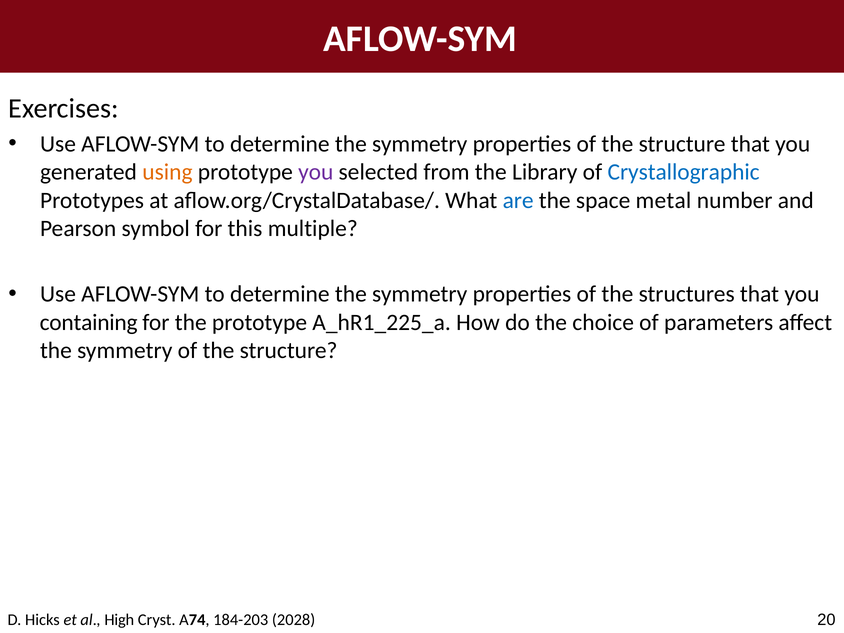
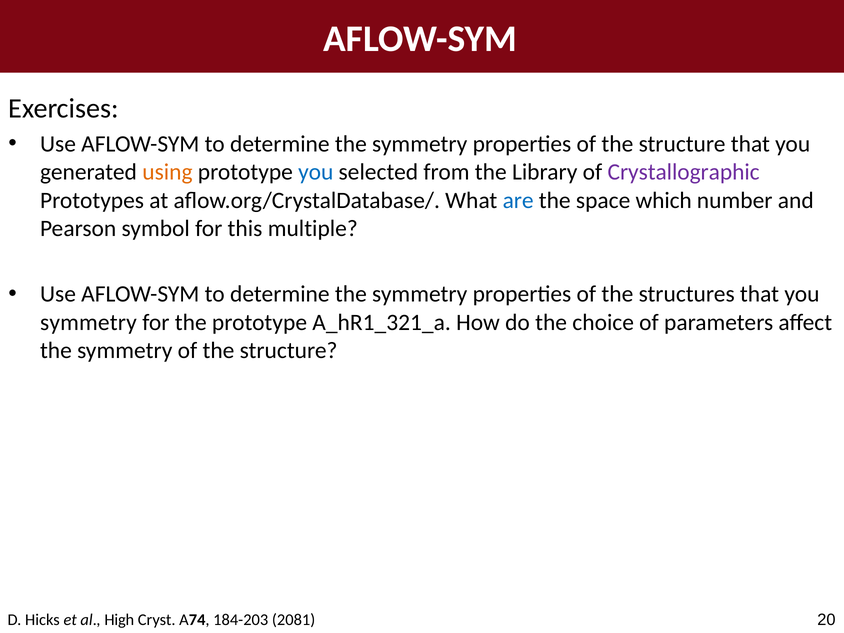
you at (316, 172) colour: purple -> blue
Crystallographic colour: blue -> purple
metal: metal -> which
containing at (89, 322): containing -> symmetry
A_hR1_225_a: A_hR1_225_a -> A_hR1_321_a
2028: 2028 -> 2081
